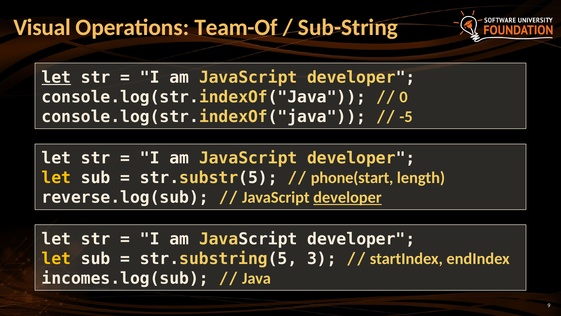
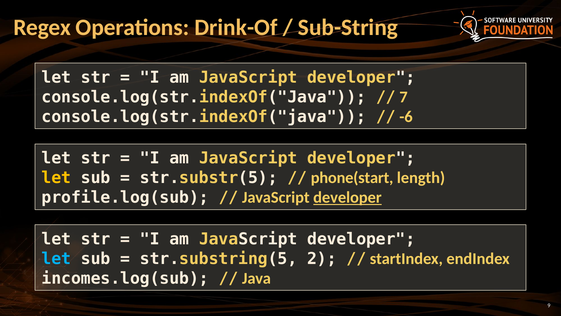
Visual: Visual -> Regex
Team-Of: Team-Of -> Drink-Of
let at (56, 77) underline: present -> none
0: 0 -> 7
-5: -5 -> -6
reverse.log(sub: reverse.log(sub -> profile.log(sub
let at (56, 258) colour: yellow -> light blue
3: 3 -> 2
